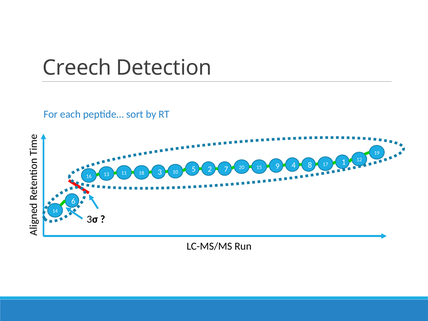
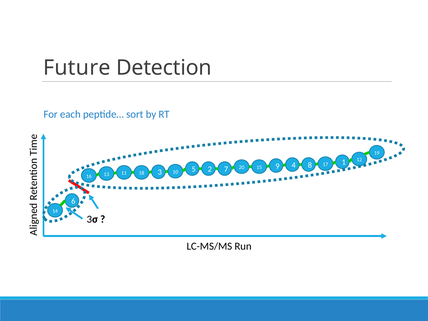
Creech: Creech -> Future
